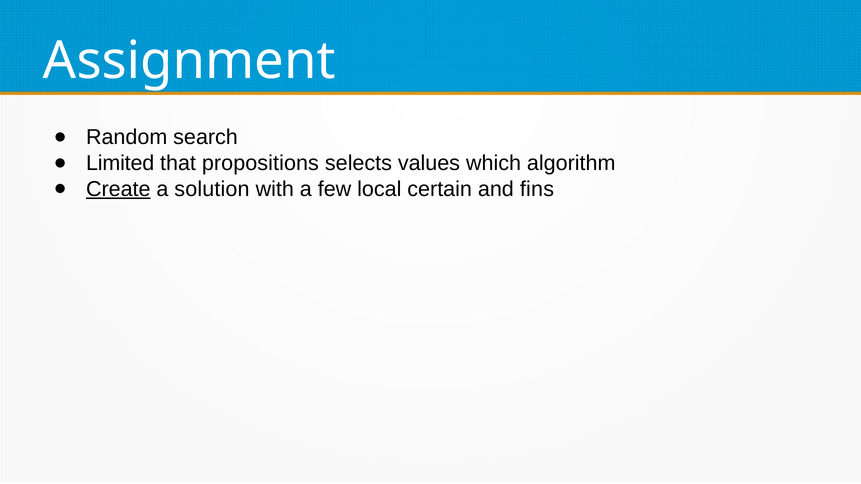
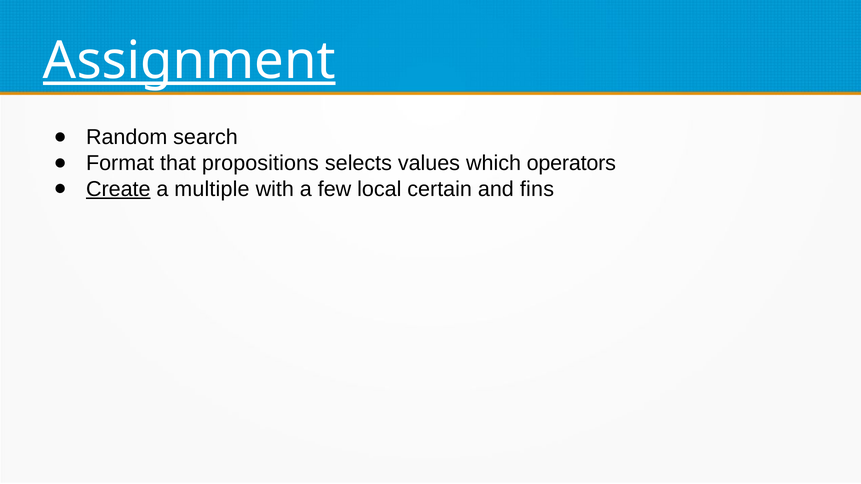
Assignment underline: none -> present
Limited: Limited -> Format
algorithm: algorithm -> operators
solution: solution -> multiple
